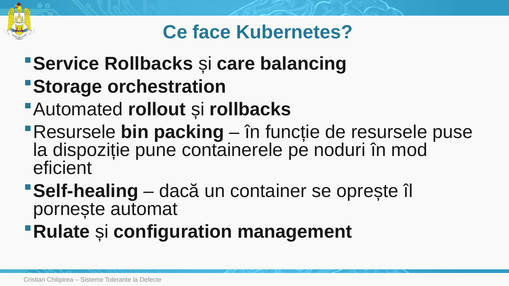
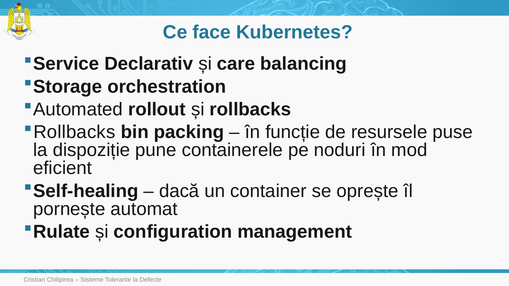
Service Rollbacks: Rollbacks -> Declarativ
Resursele at (74, 132): Resursele -> Rollbacks
